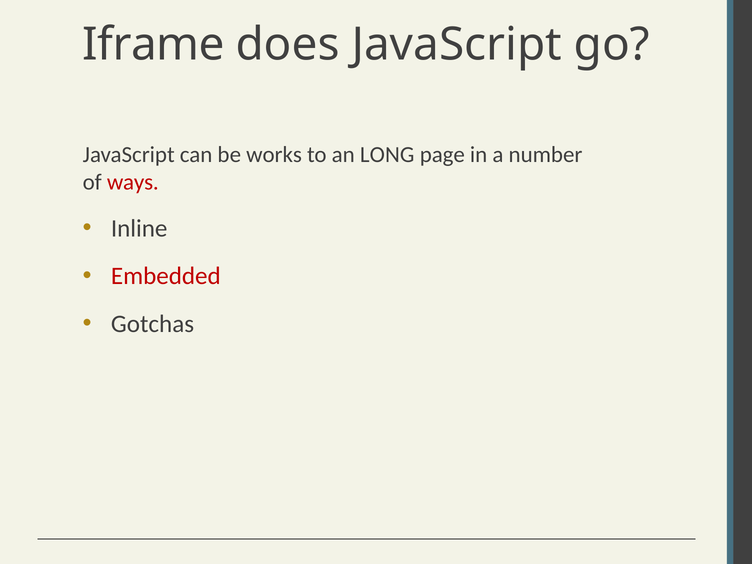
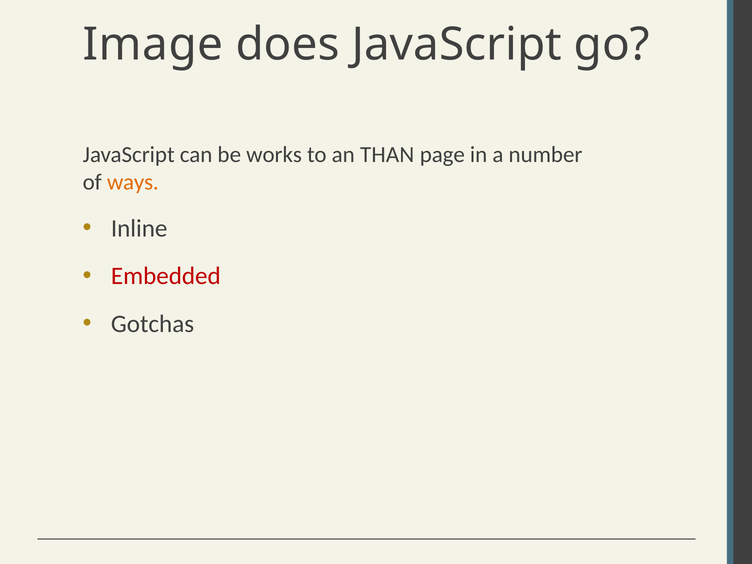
Iframe: Iframe -> Image
LONG: LONG -> THAN
ways colour: red -> orange
